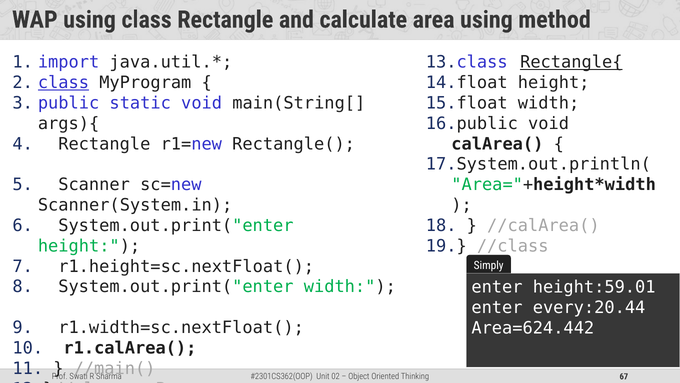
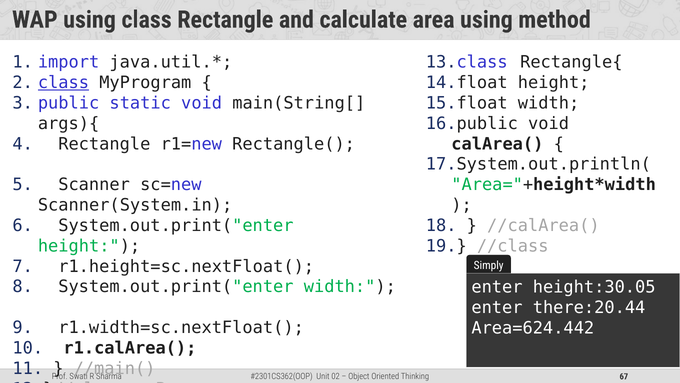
Rectangle{ underline: present -> none
height:59.01: height:59.01 -> height:30.05
every:20.44: every:20.44 -> there:20.44
